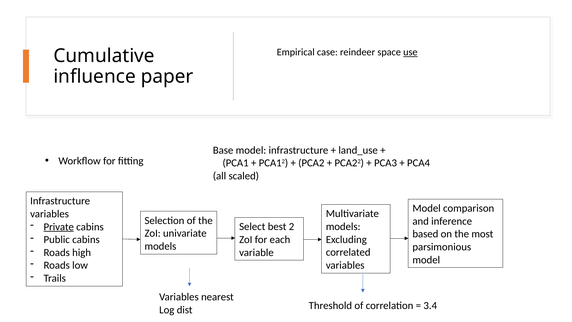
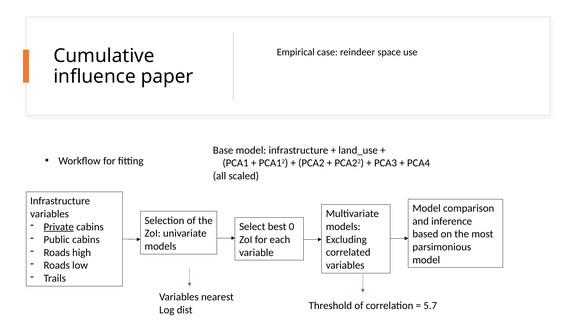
use underline: present -> none
2: 2 -> 0
3.4: 3.4 -> 5.7
